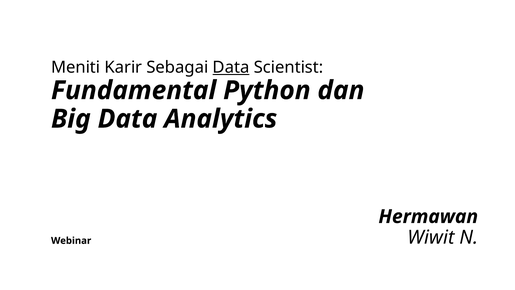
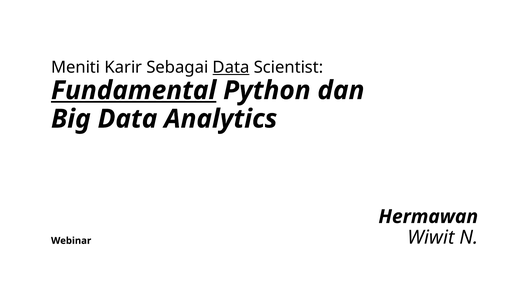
Fundamental underline: none -> present
